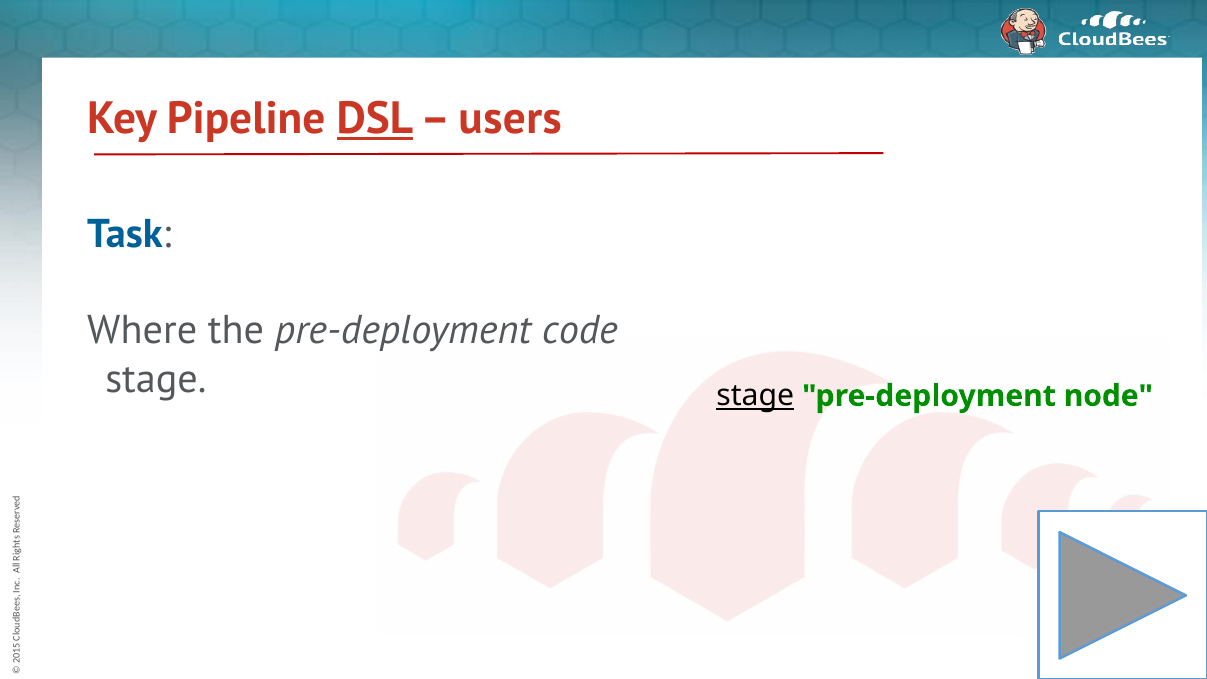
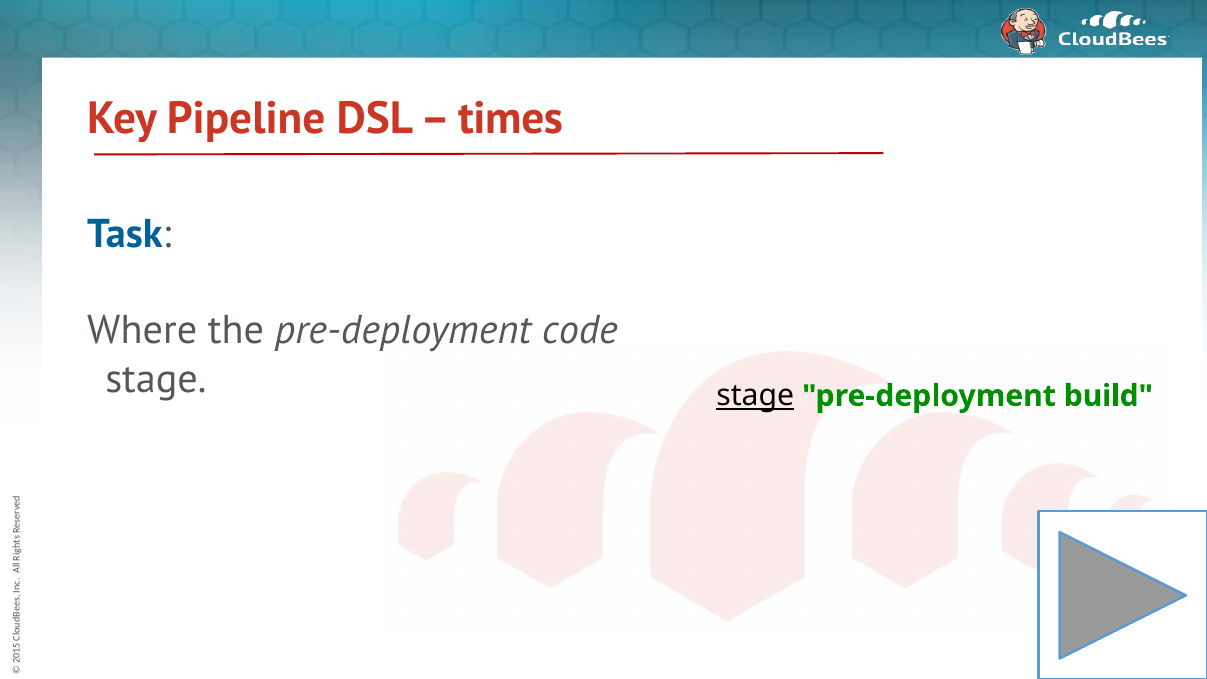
DSL underline: present -> none
users: users -> times
node: node -> build
